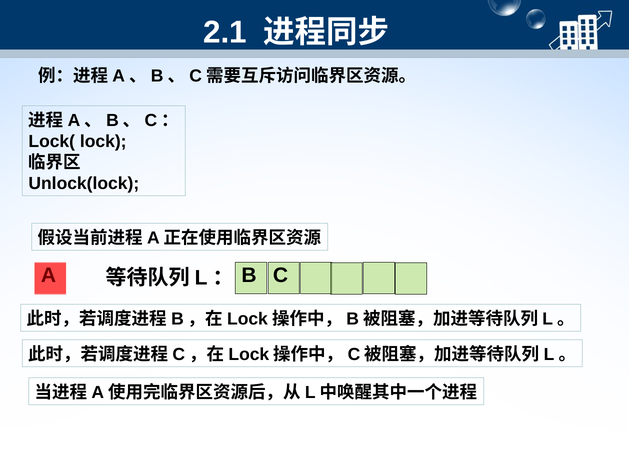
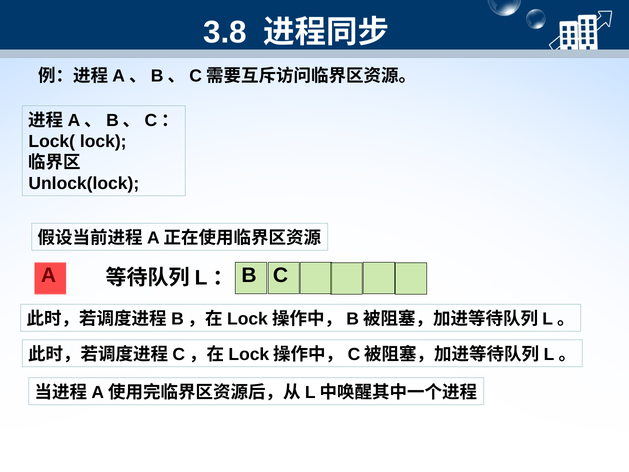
2.1: 2.1 -> 3.8
